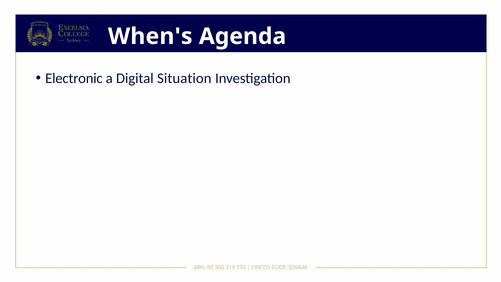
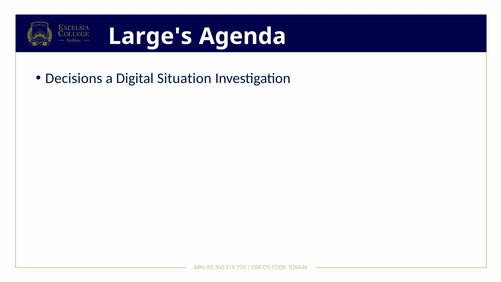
When's: When's -> Large's
Electronic: Electronic -> Decisions
